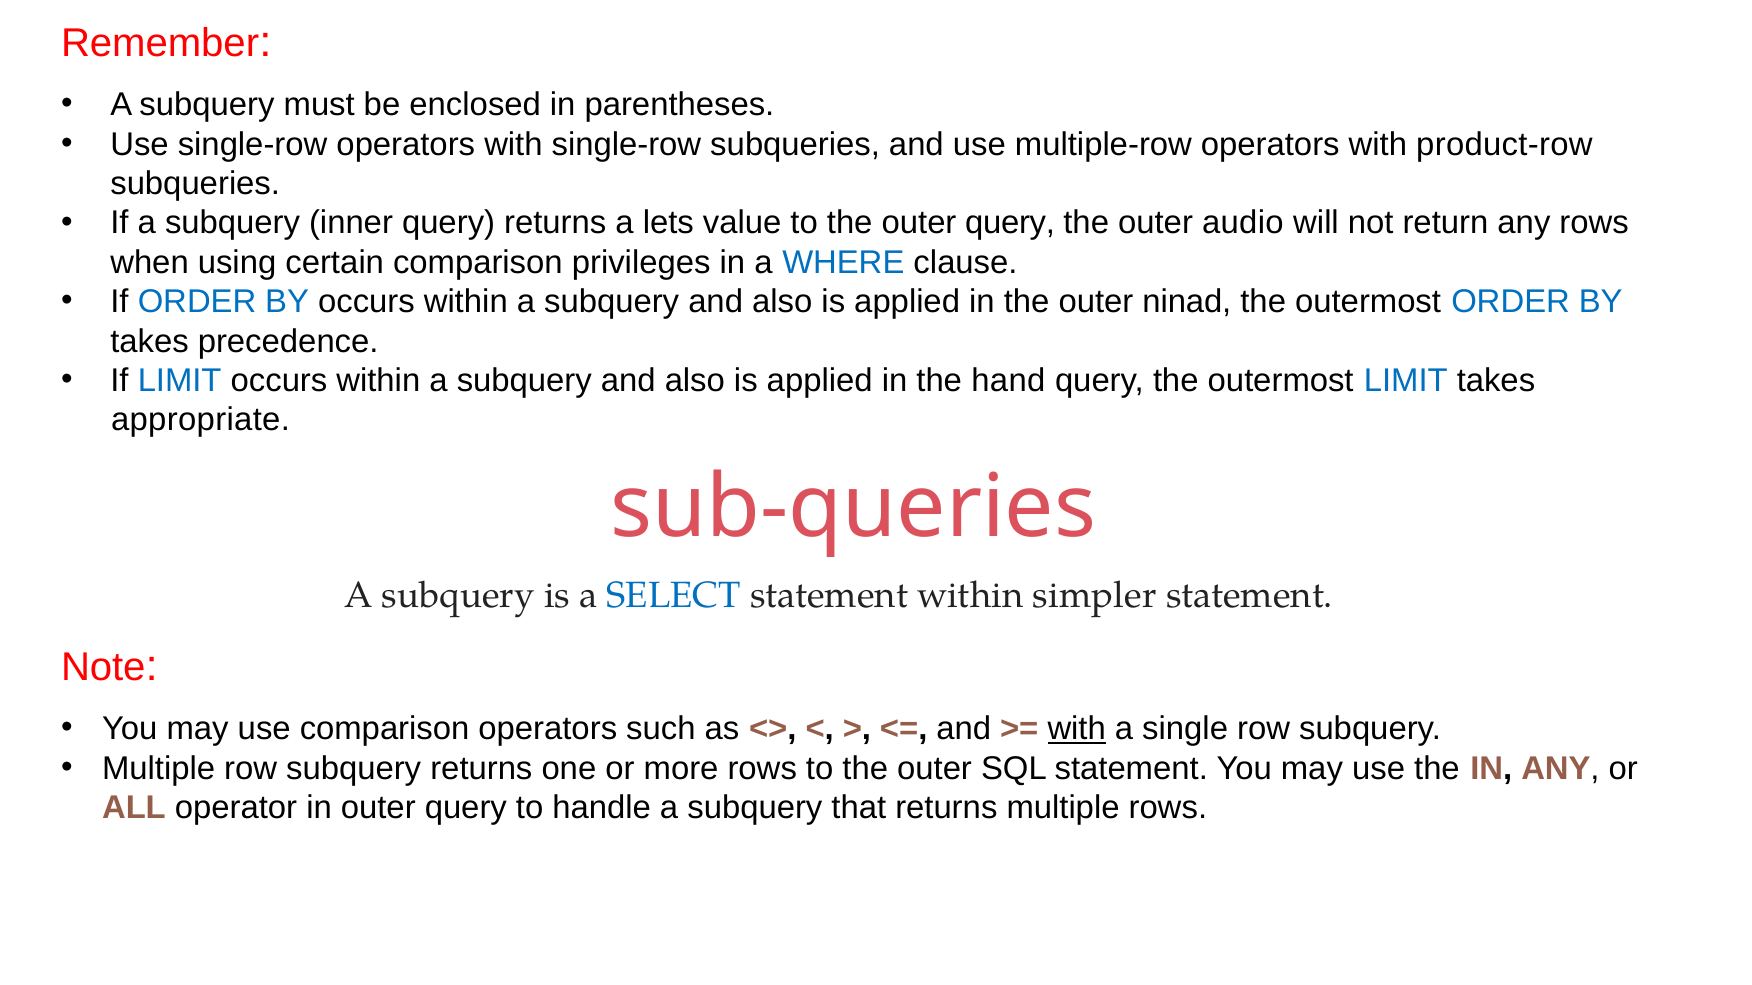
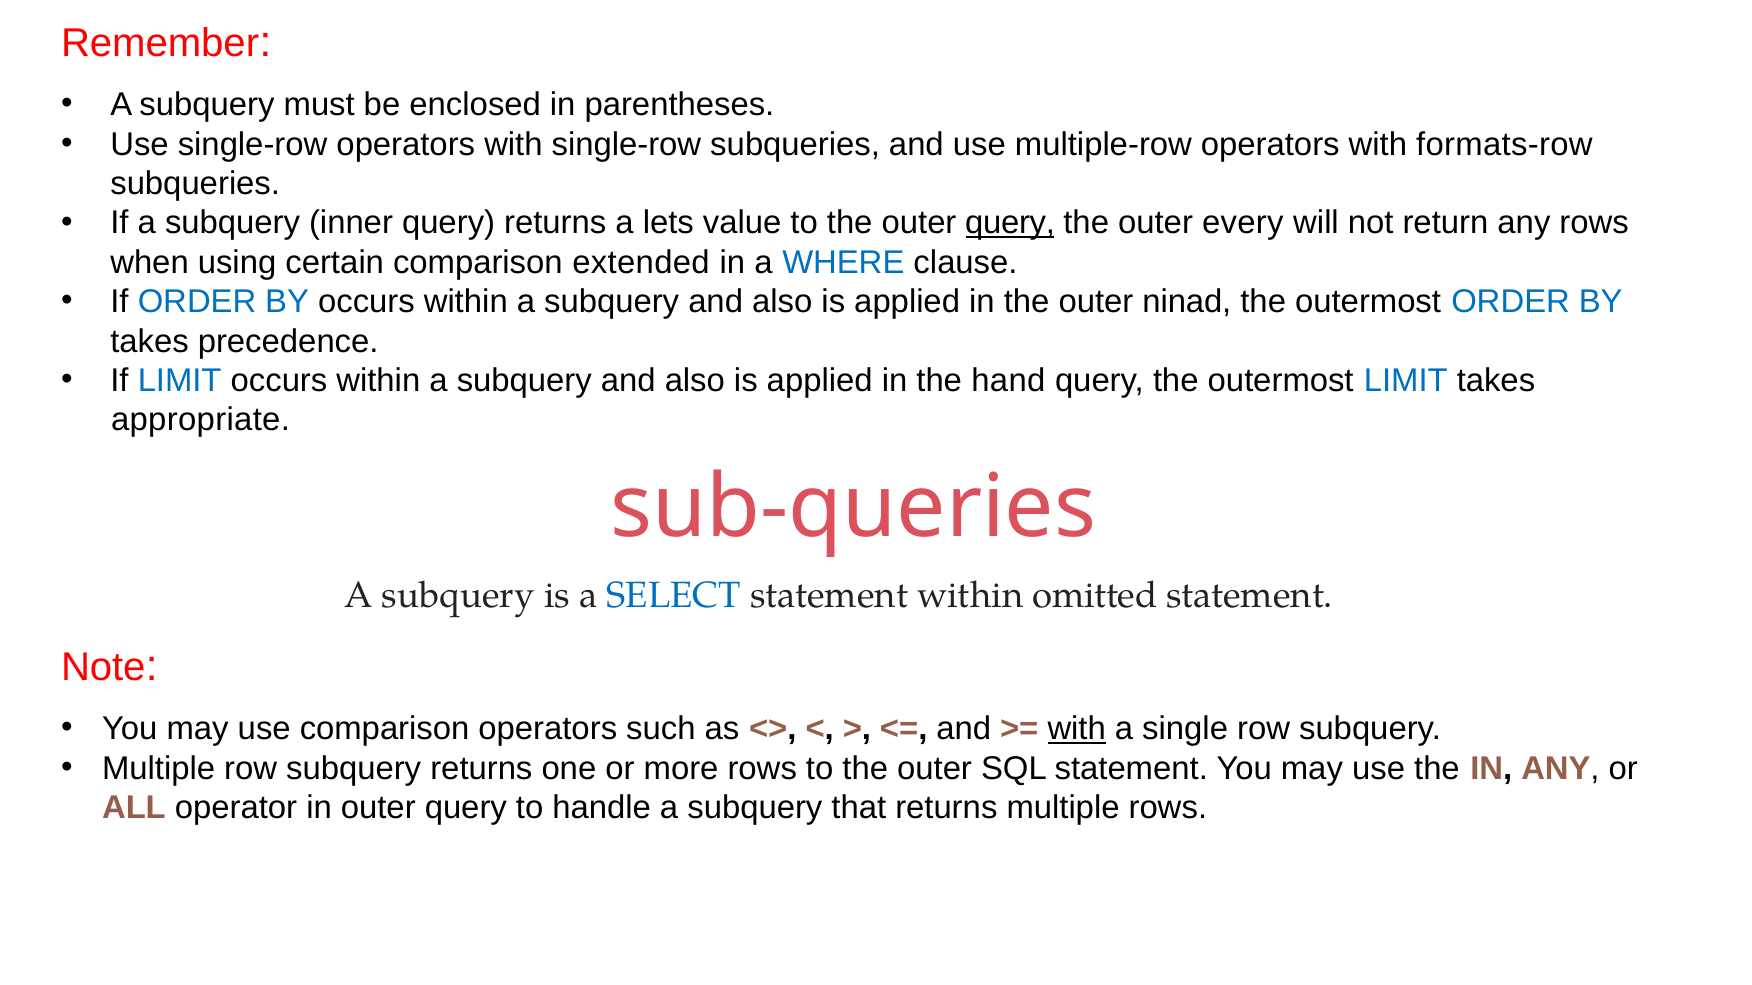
product-row: product-row -> formats-row
query at (1010, 223) underline: none -> present
audio: audio -> every
privileges: privileges -> extended
simpler: simpler -> omitted
